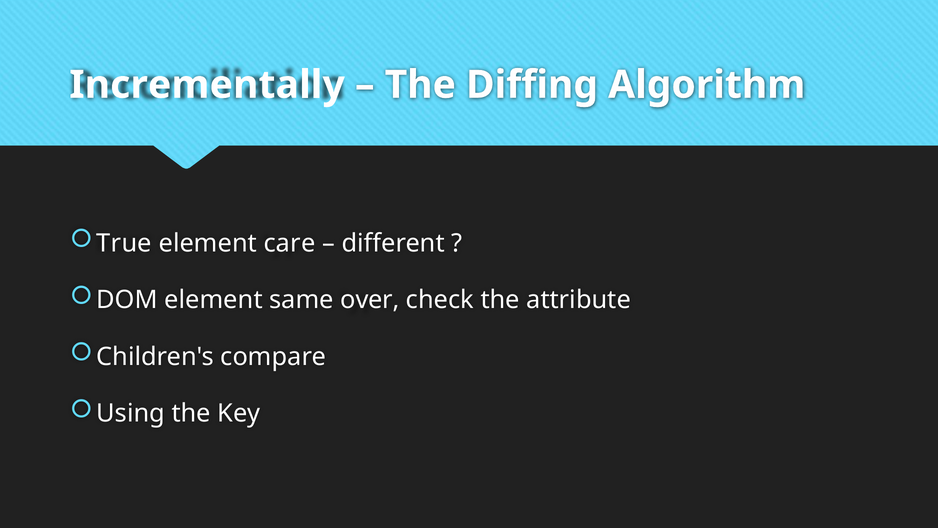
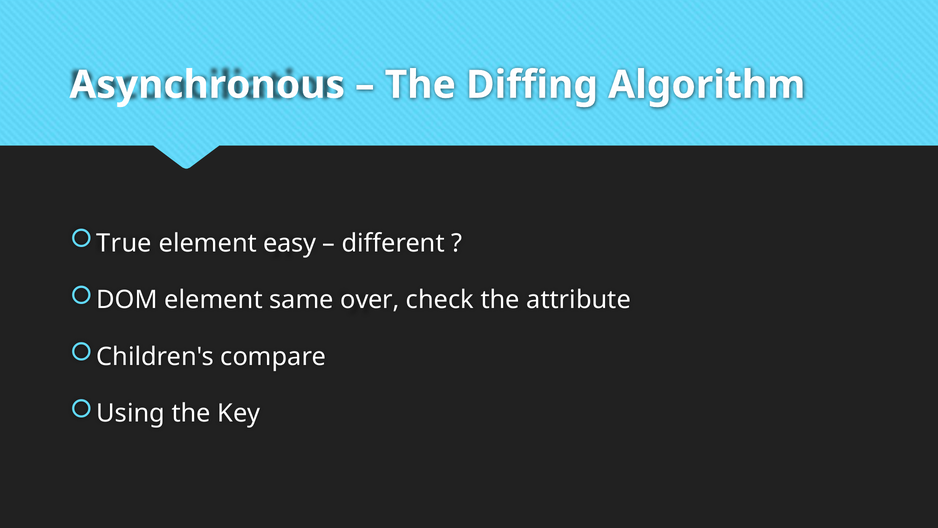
Incrementally: Incrementally -> Asynchronous
care: care -> easy
